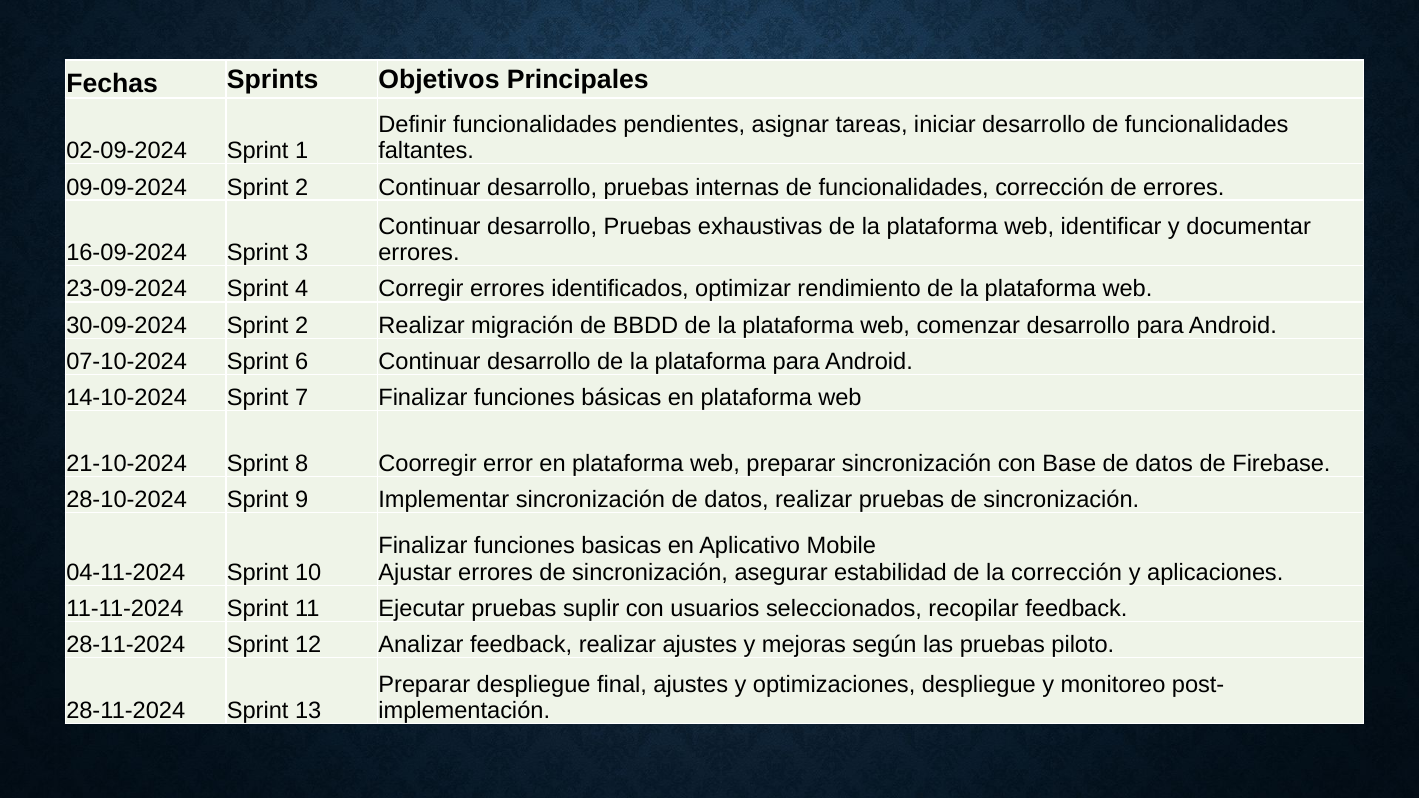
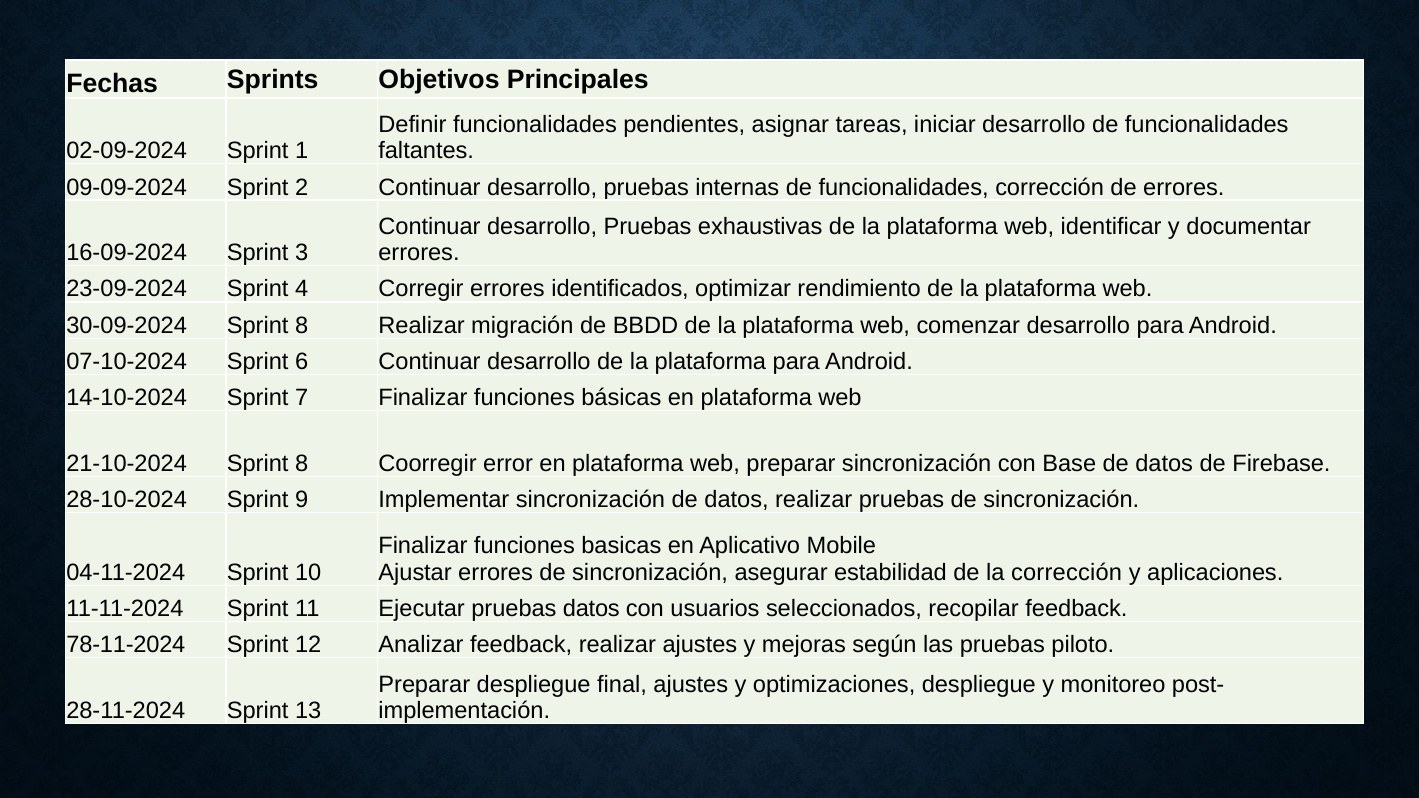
30-09-2024 Sprint 2: 2 -> 8
pruebas suplir: suplir -> datos
28-11-2024 at (126, 645): 28-11-2024 -> 78-11-2024
